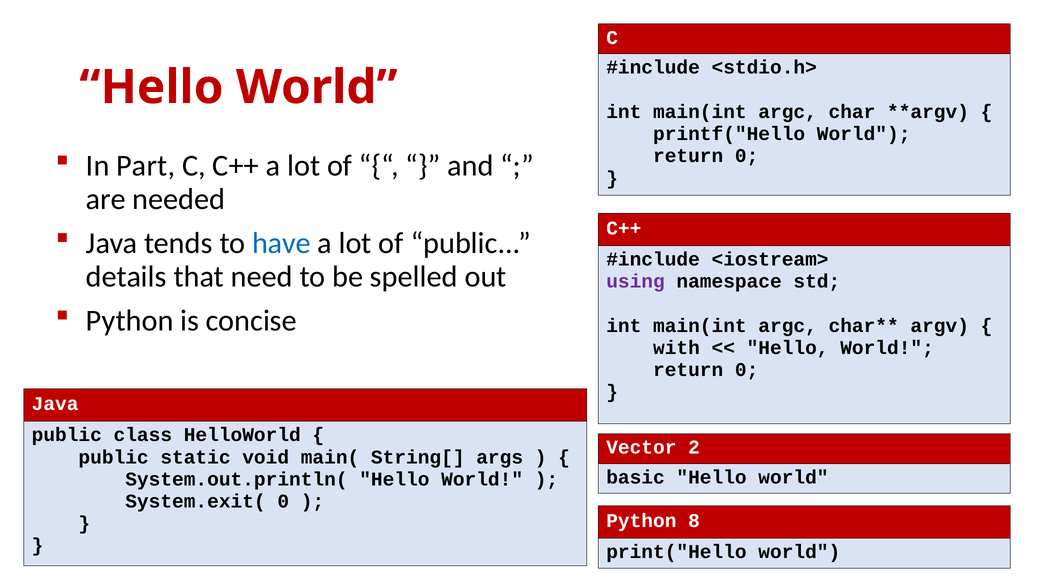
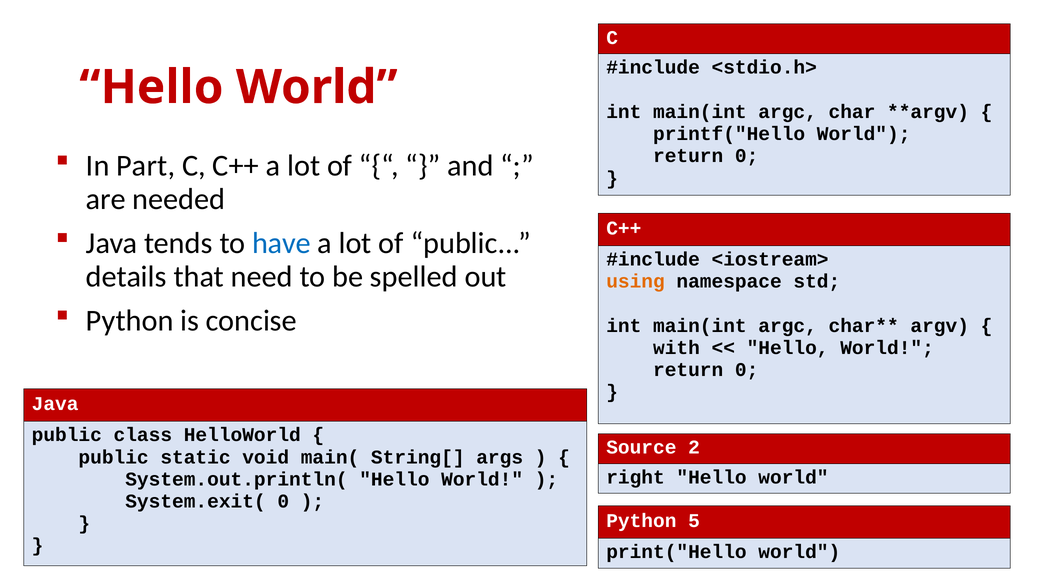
using colour: purple -> orange
Vector: Vector -> Source
basic: basic -> right
8: 8 -> 5
